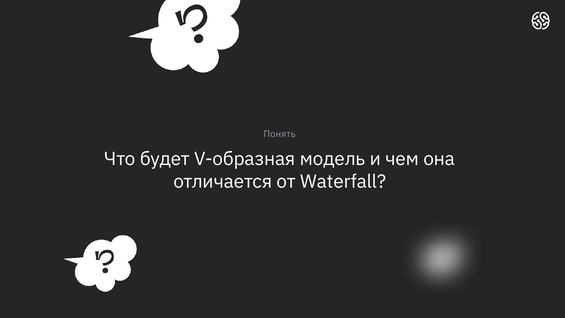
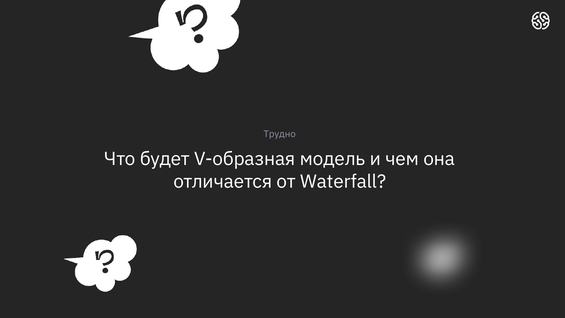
Понять: Понять -> Трудно
